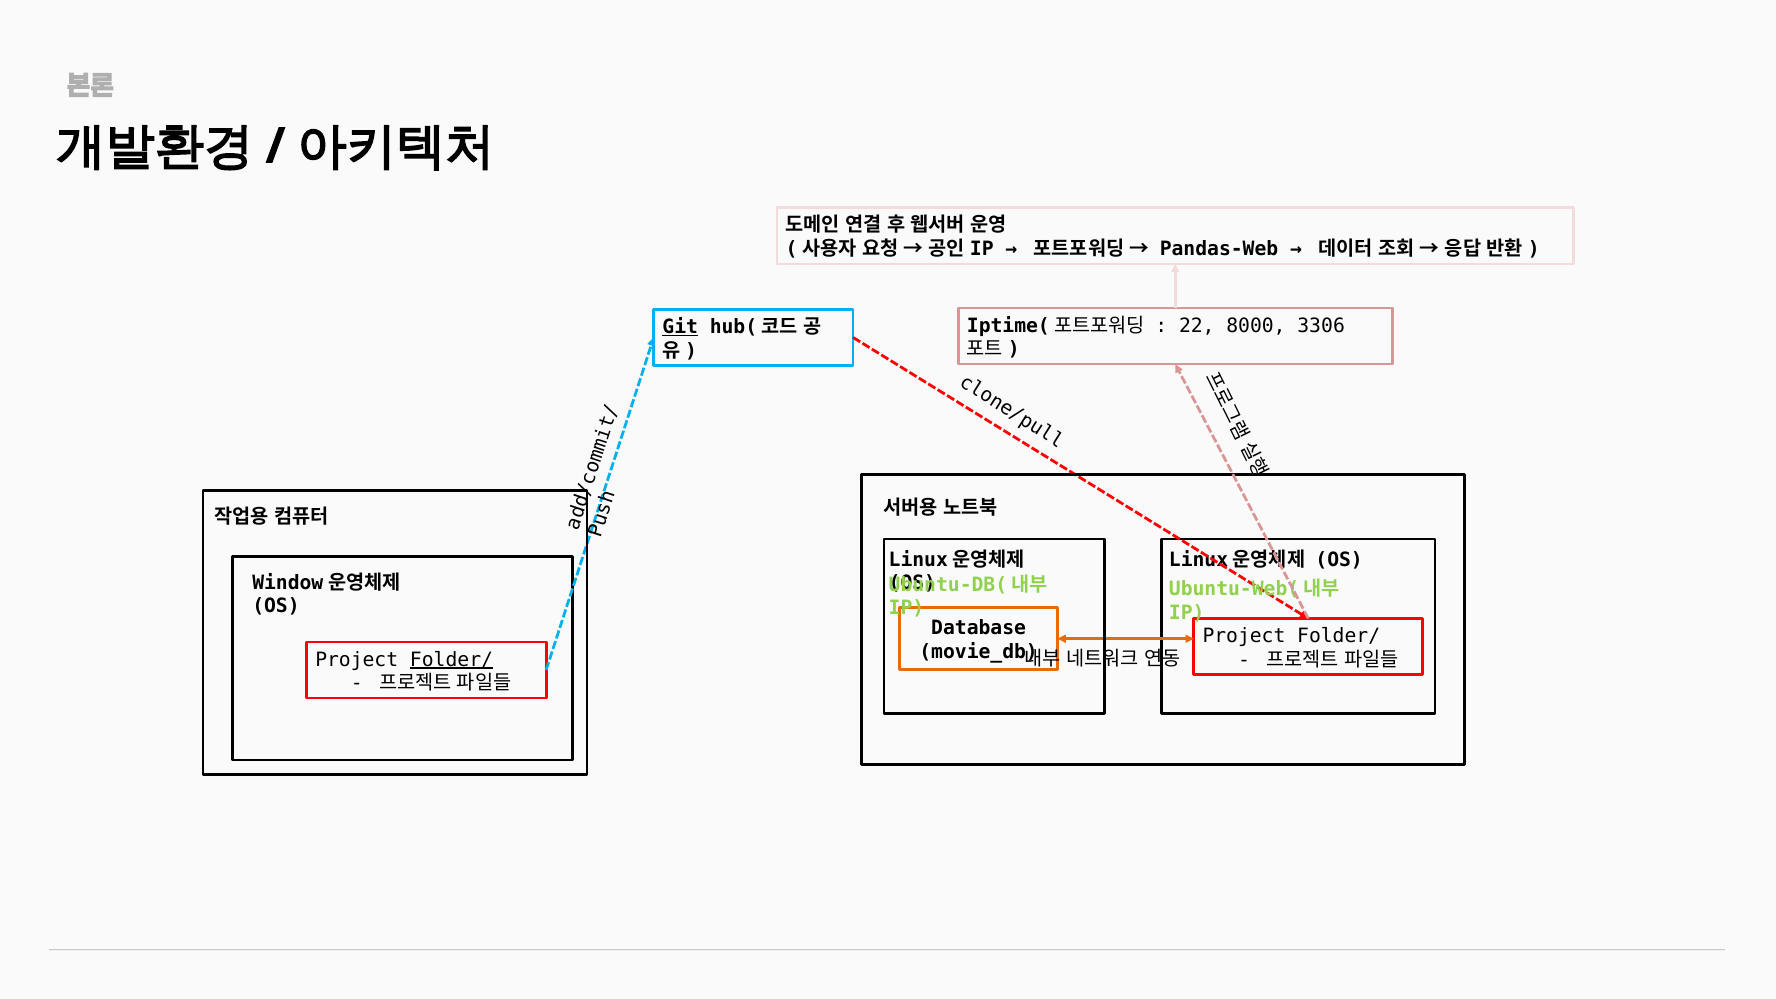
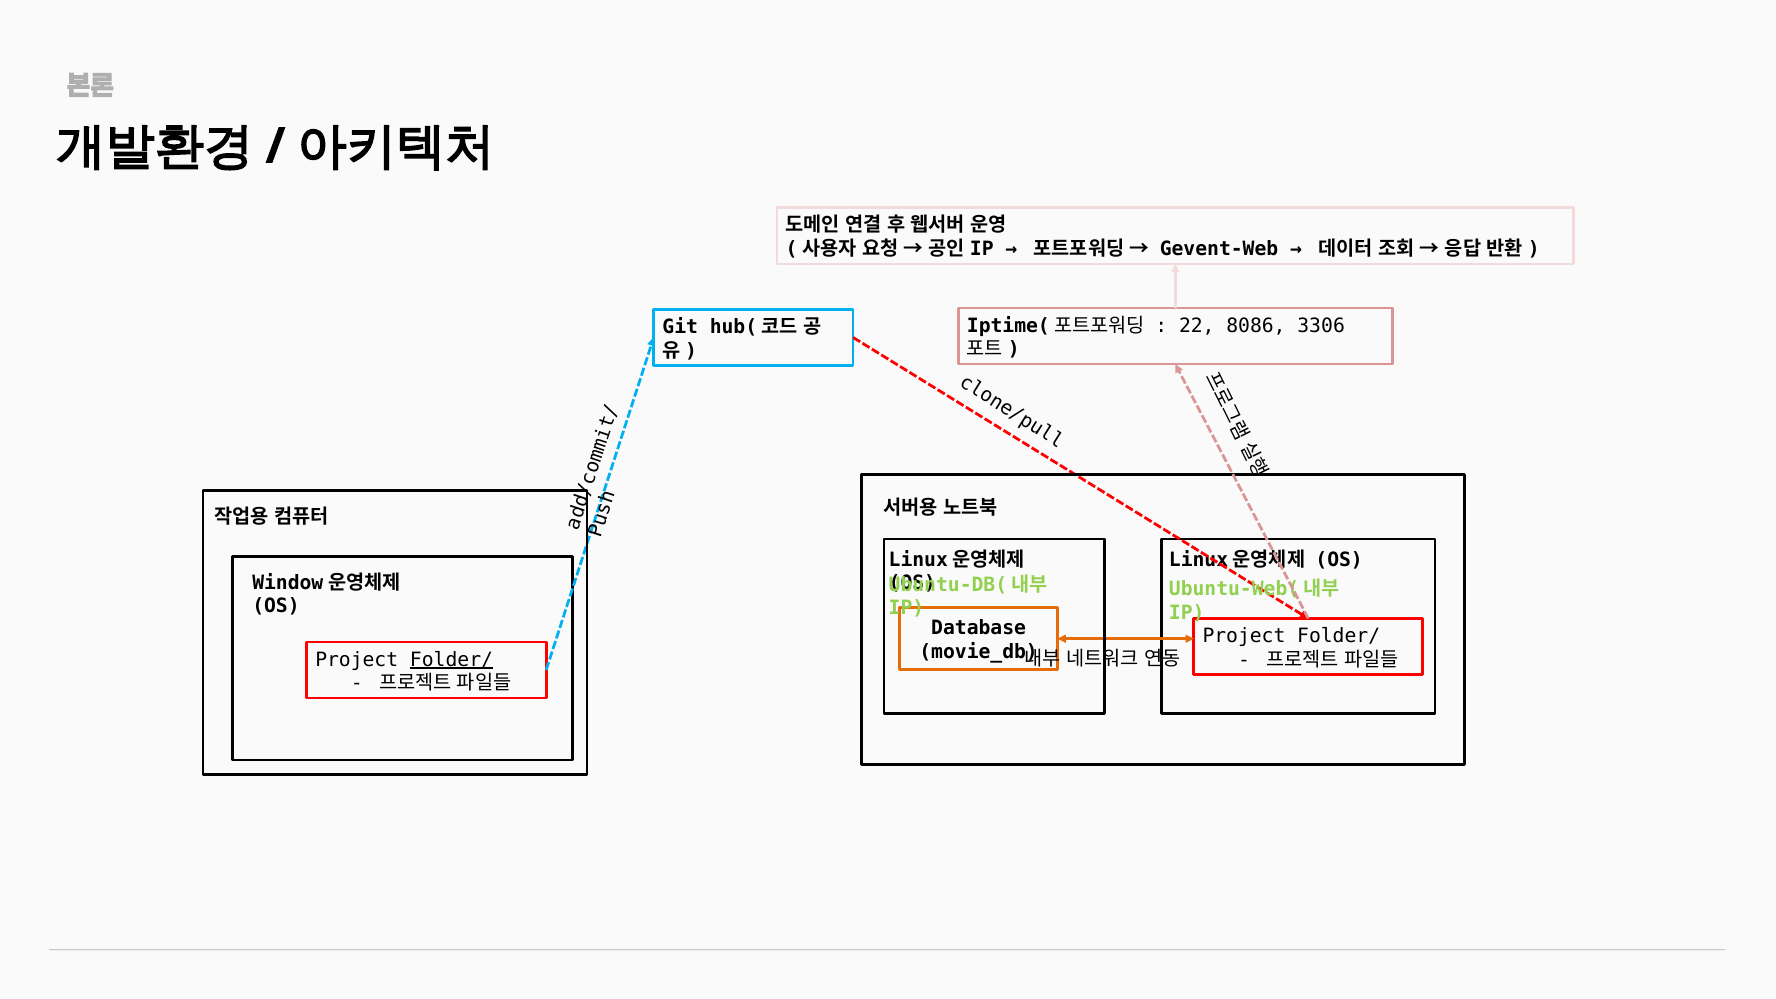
Pandas-Web: Pandas-Web -> Gevent-Web
8000: 8000 -> 8086
Git underline: present -> none
